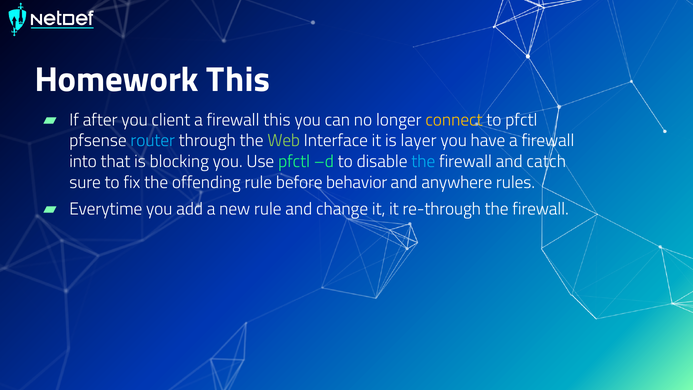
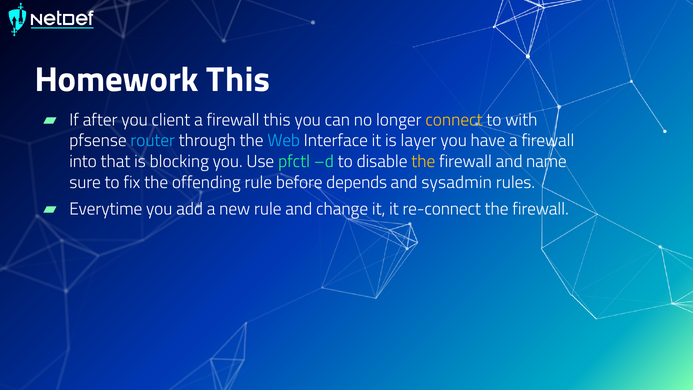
to pfctl: pfctl -> with
Web colour: light green -> light blue
the at (423, 161) colour: light blue -> yellow
catch: catch -> name
behavior: behavior -> depends
anywhere: anywhere -> sysadmin
re-through: re-through -> re-connect
